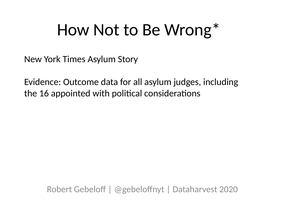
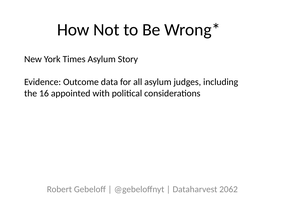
2020: 2020 -> 2062
